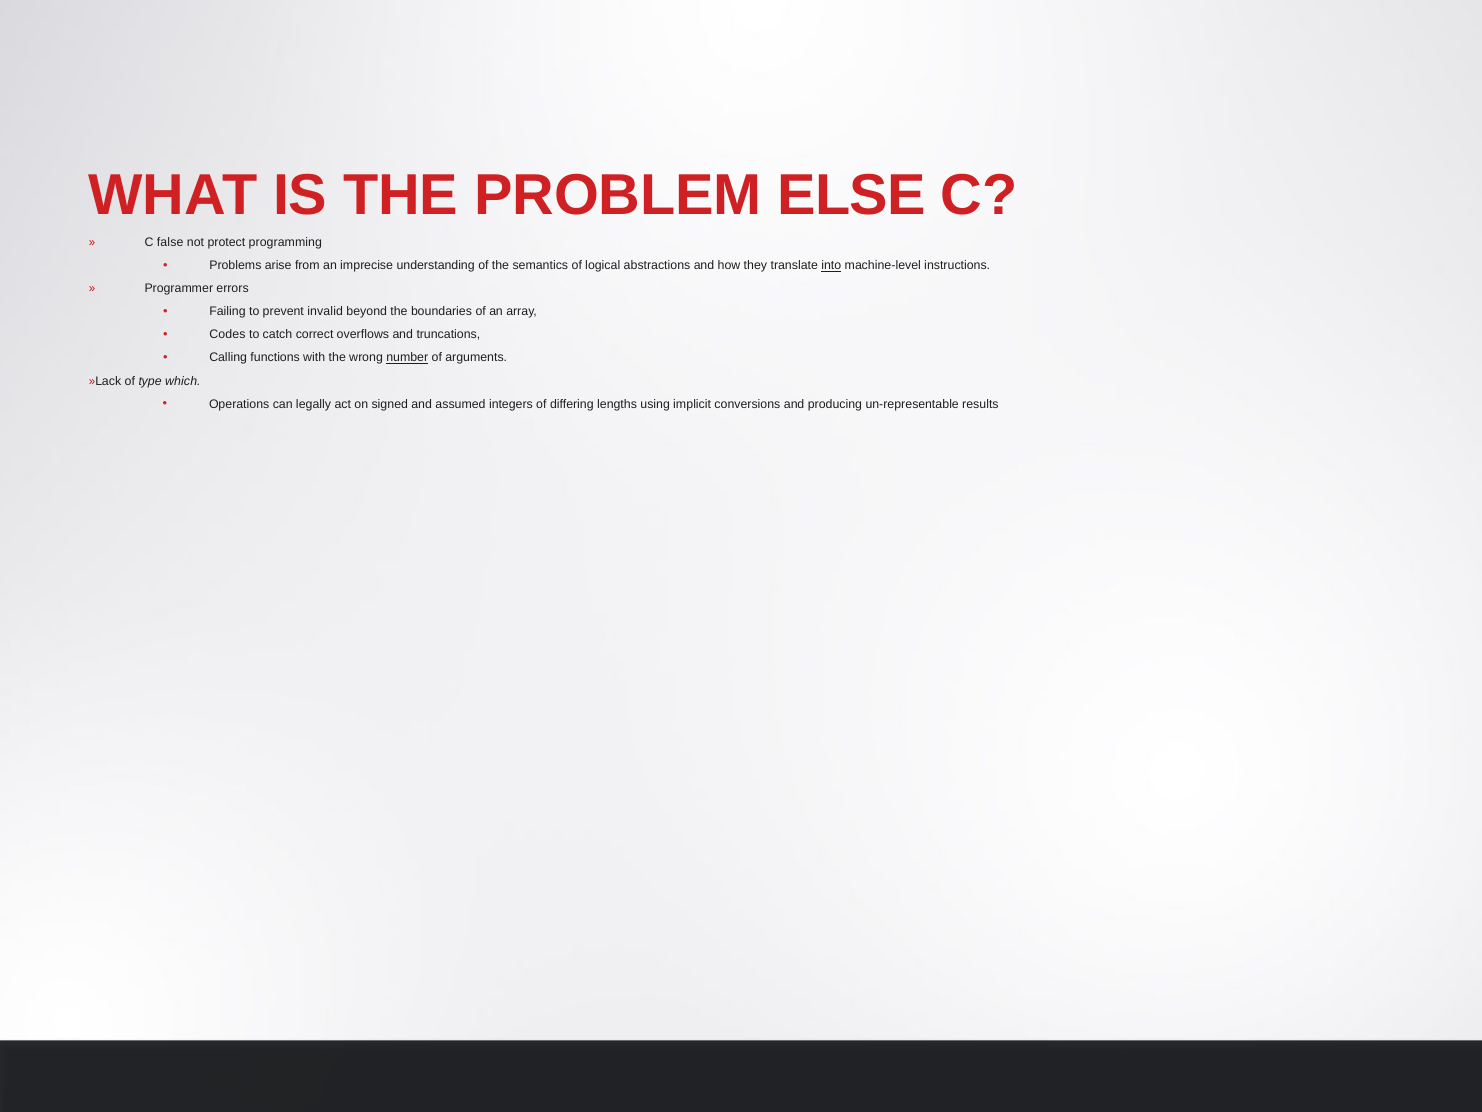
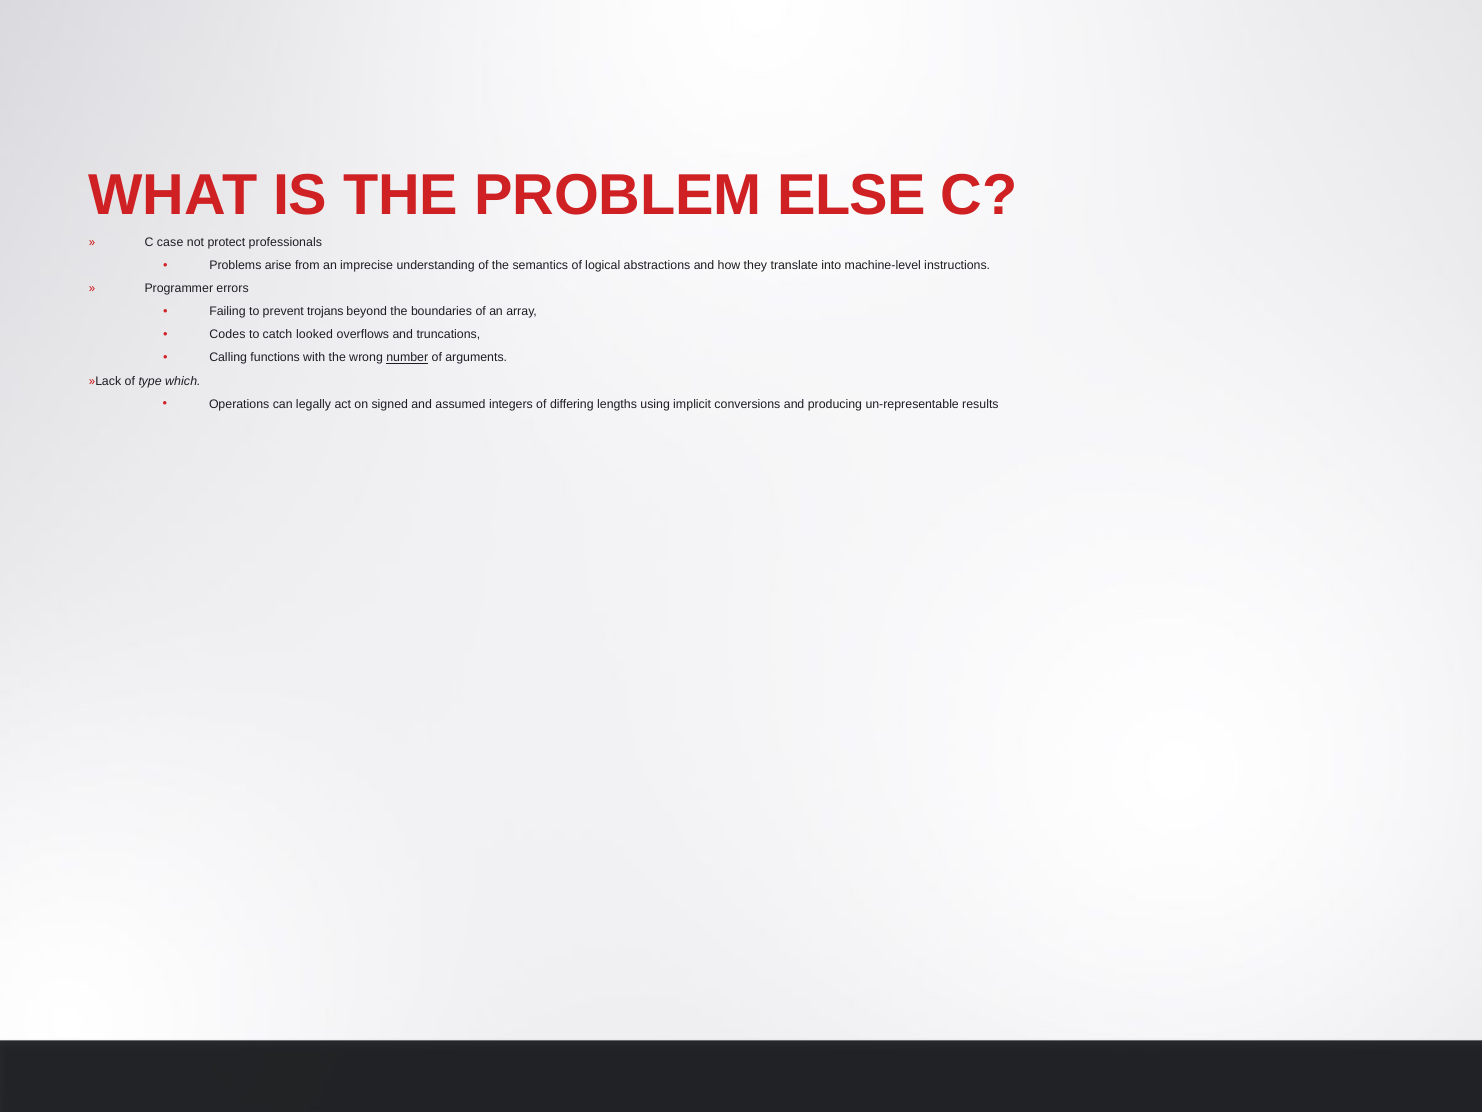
false: false -> case
programming: programming -> professionals
into underline: present -> none
invalid: invalid -> trojans
correct: correct -> looked
